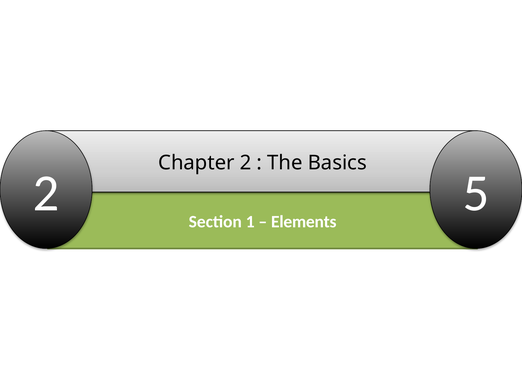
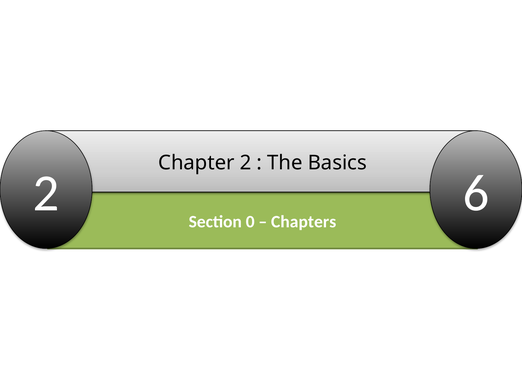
5: 5 -> 6
1: 1 -> 0
Elements: Elements -> Chapters
